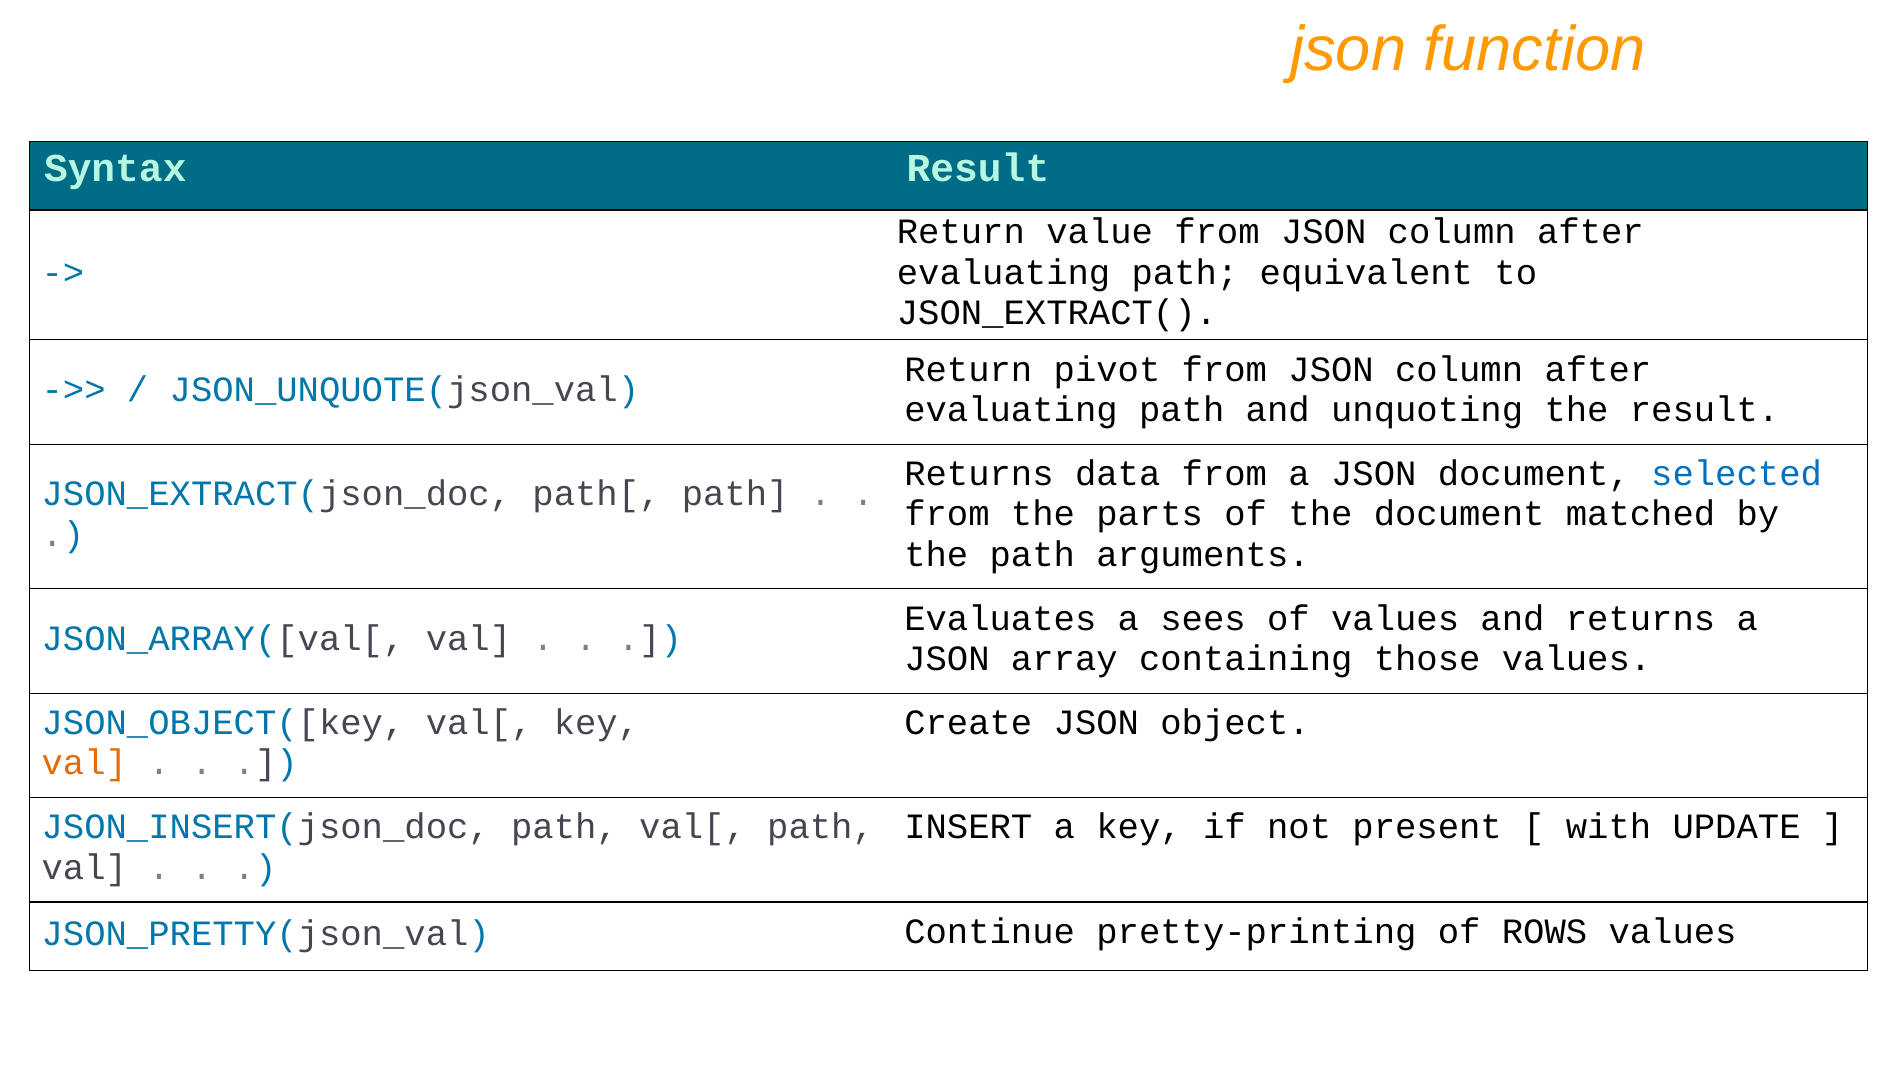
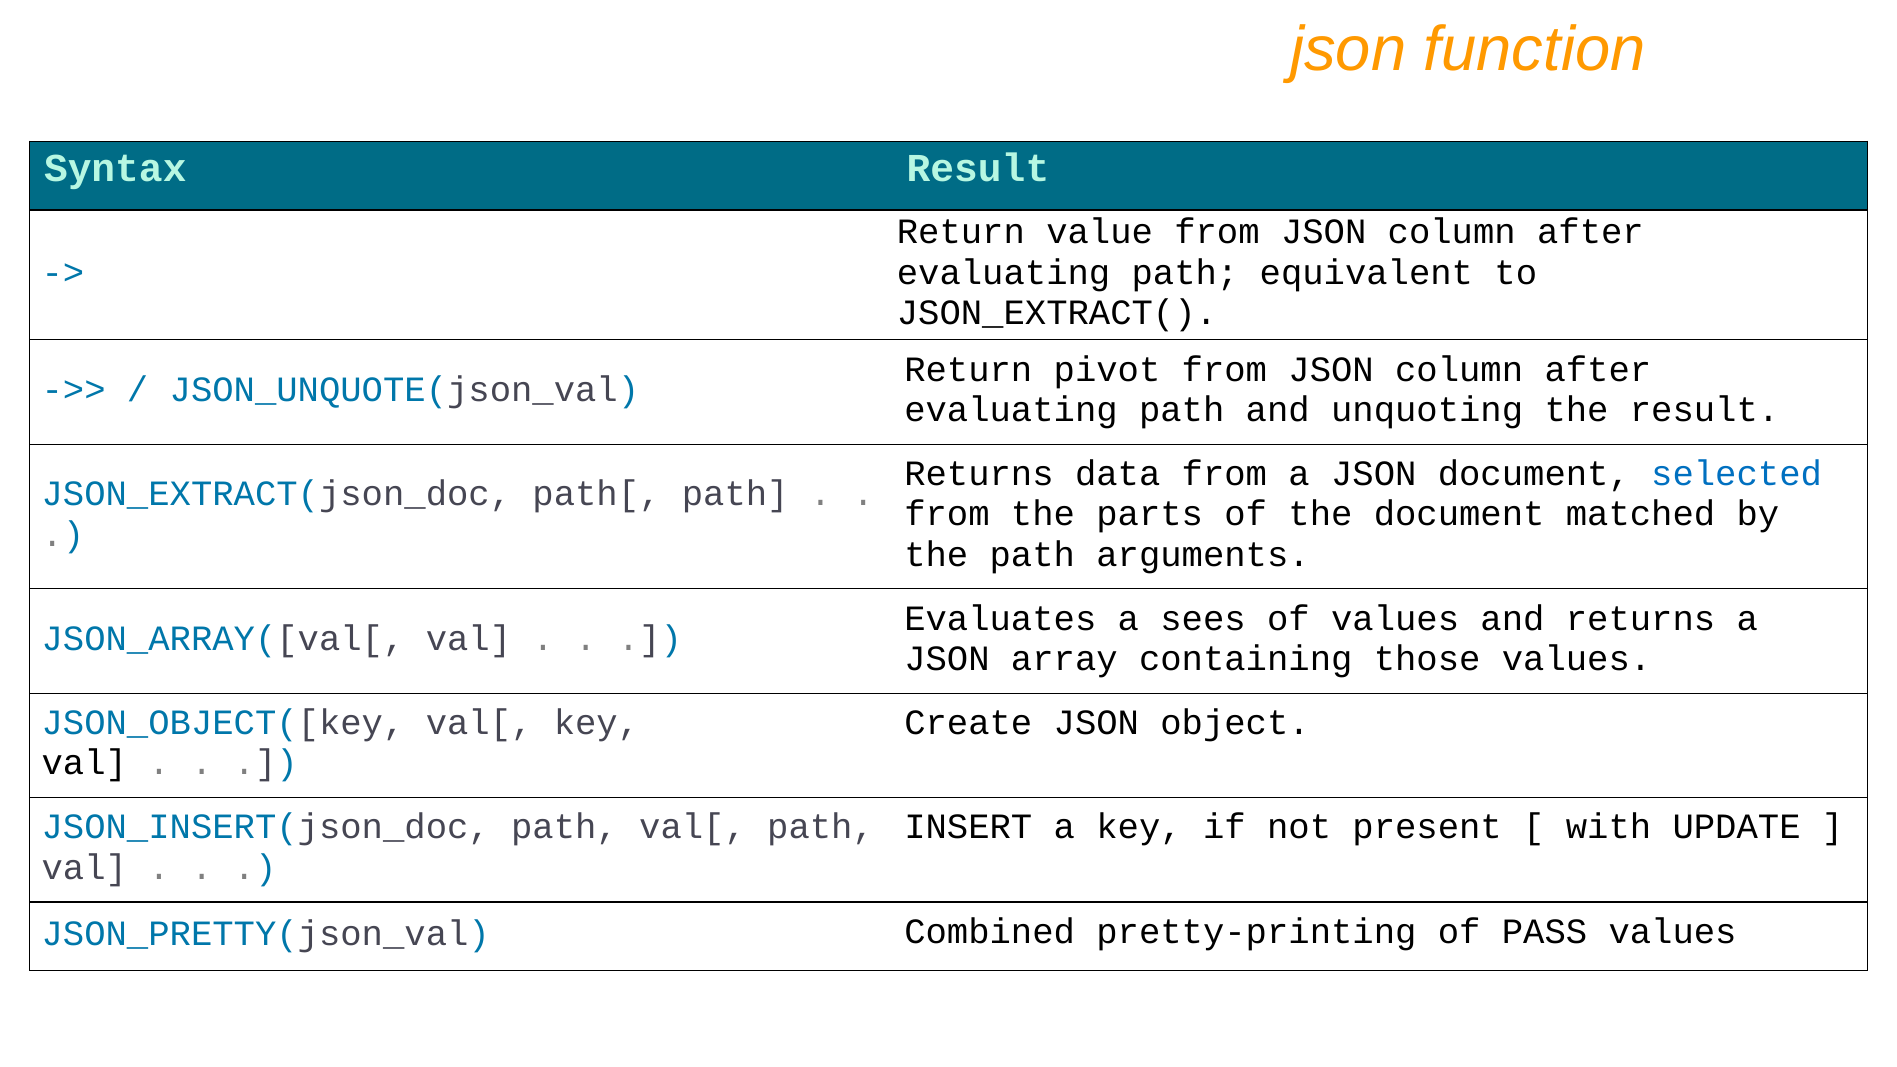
val at (84, 763) colour: orange -> black
Continue: Continue -> Combined
ROWS: ROWS -> PASS
